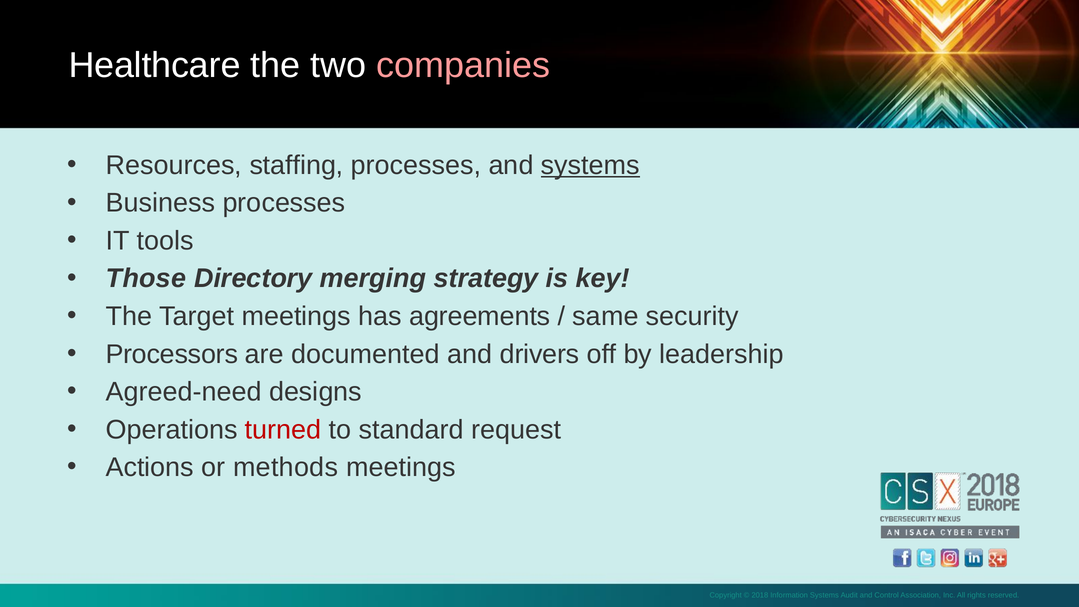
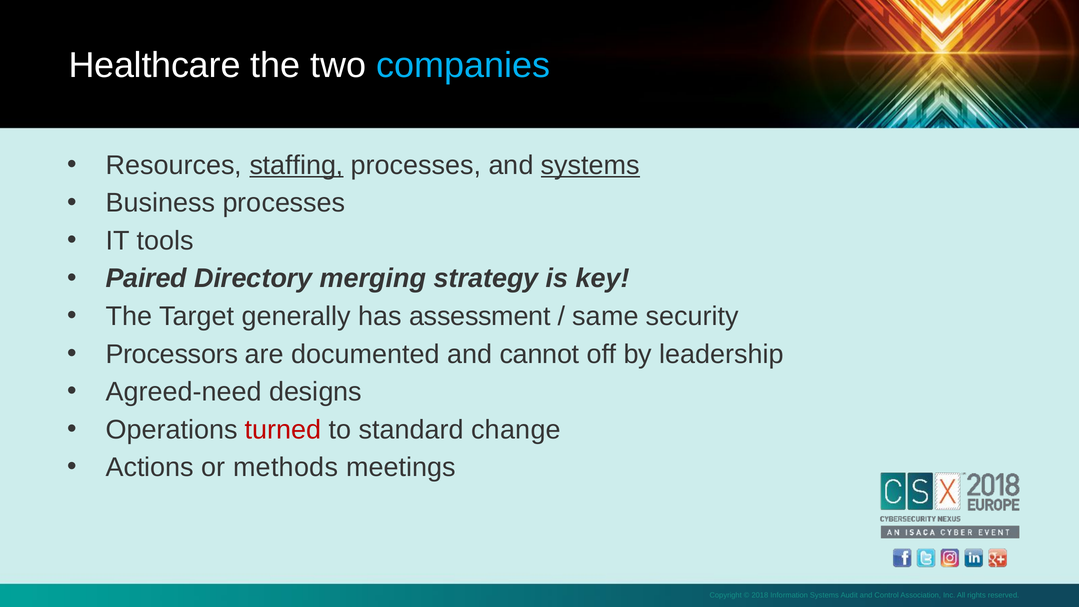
companies colour: pink -> light blue
staffing underline: none -> present
Those: Those -> Paired
Target meetings: meetings -> generally
agreements: agreements -> assessment
drivers: drivers -> cannot
request: request -> change
